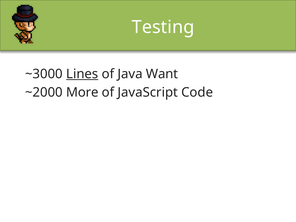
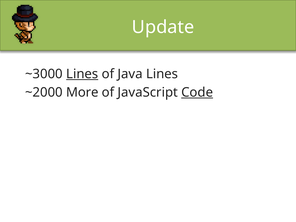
Testing: Testing -> Update
Java Want: Want -> Lines
Code underline: none -> present
